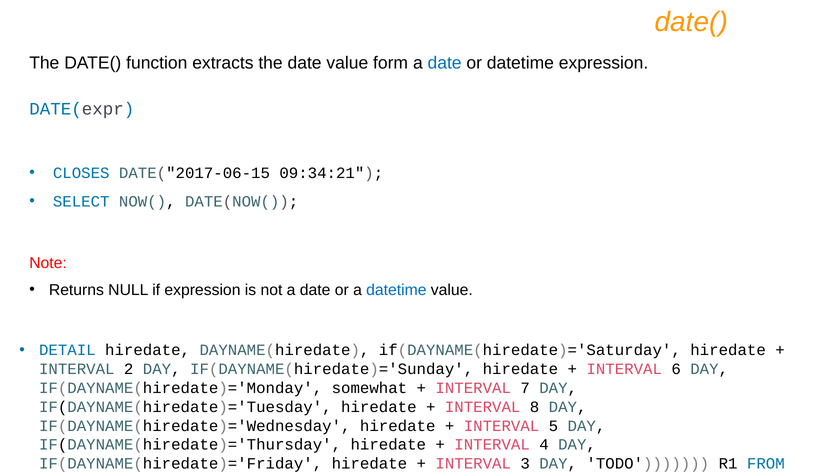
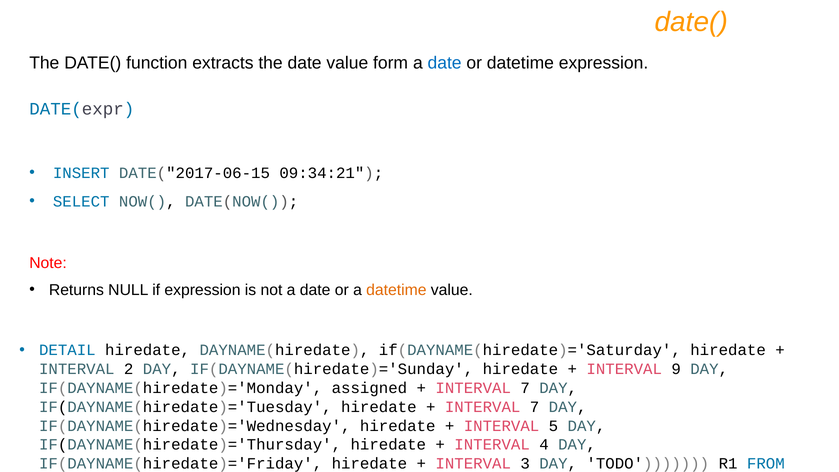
CLOSES: CLOSES -> INSERT
datetime at (396, 290) colour: blue -> orange
6: 6 -> 9
somewhat: somewhat -> assigned
8 at (535, 407): 8 -> 7
